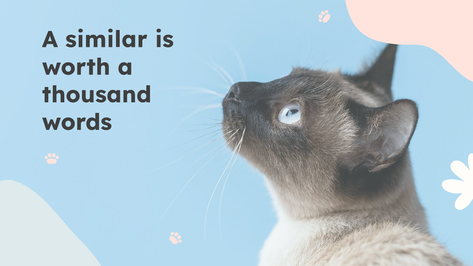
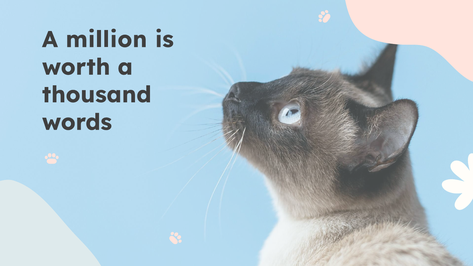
similar: similar -> million
